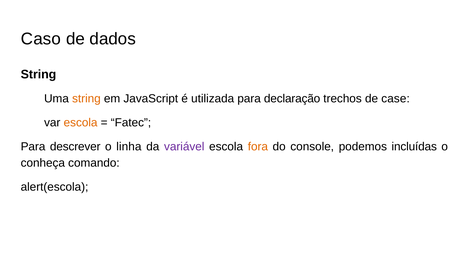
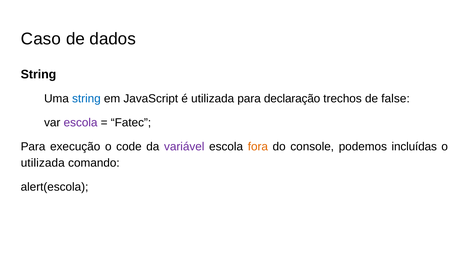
string at (86, 99) colour: orange -> blue
case: case -> false
escola at (81, 123) colour: orange -> purple
descrever: descrever -> execução
linha: linha -> code
conheça at (43, 163): conheça -> utilizada
